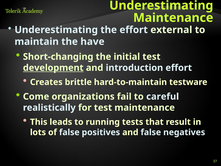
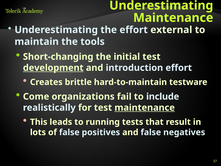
have: have -> tools
careful: careful -> include
maintenance at (145, 107) underline: none -> present
